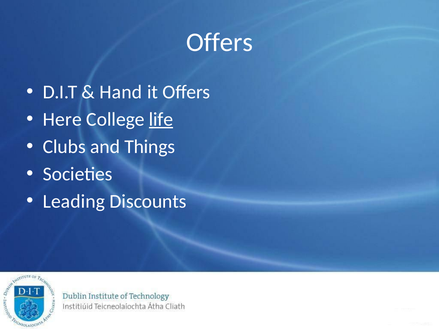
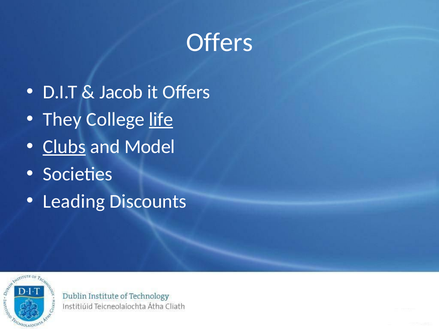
Hand: Hand -> Jacob
Here: Here -> They
Clubs underline: none -> present
Things: Things -> Model
